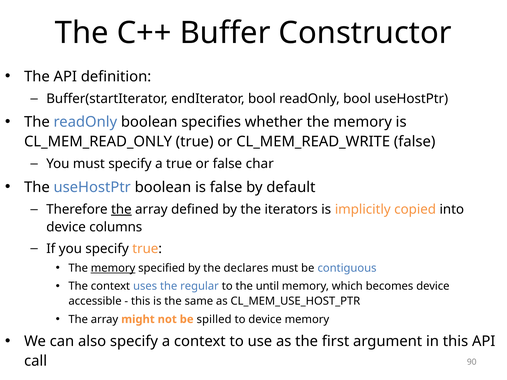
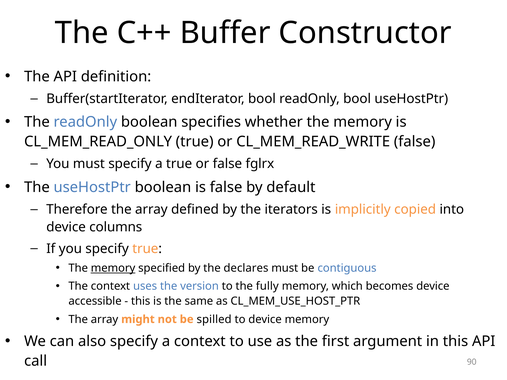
char: char -> fglrx
the at (121, 210) underline: present -> none
regular: regular -> version
until: until -> fully
